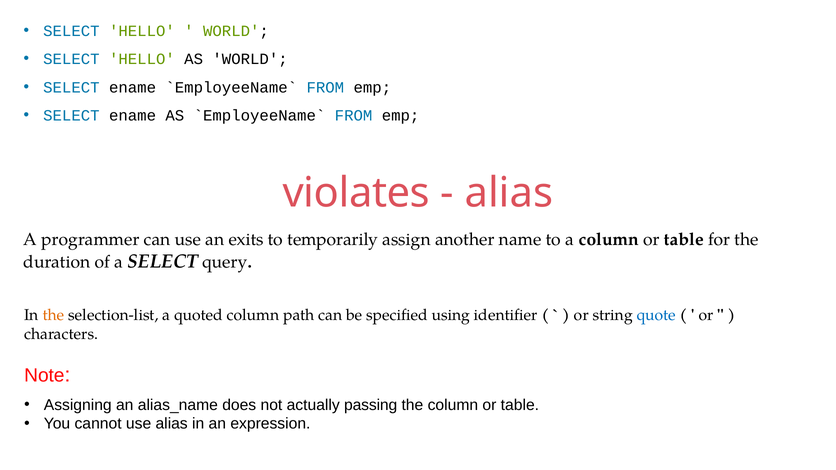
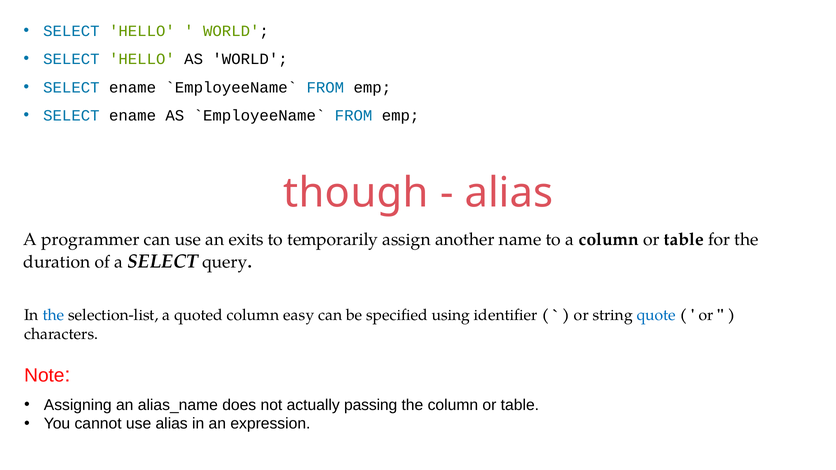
violates: violates -> though
the at (53, 315) colour: orange -> blue
path: path -> easy
